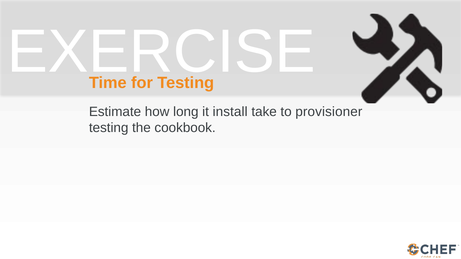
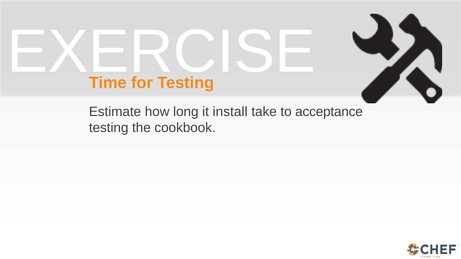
provisioner: provisioner -> acceptance
